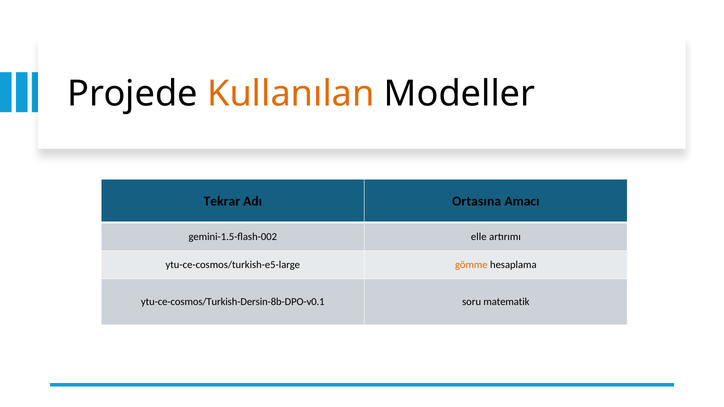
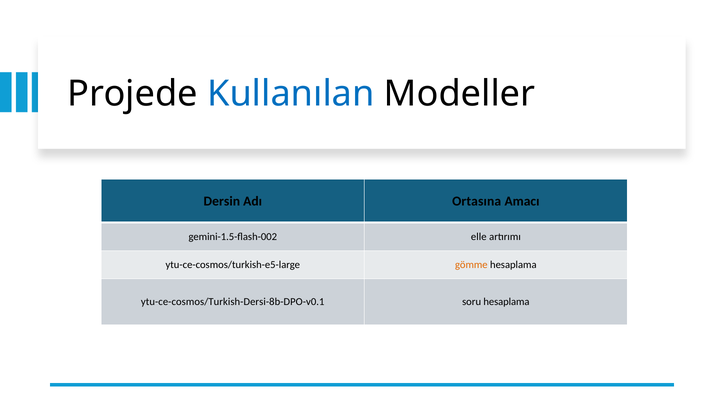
Kullanılan colour: orange -> blue
Tekrar: Tekrar -> Dersin
ytu-ce-cosmos/Turkish-Dersin-8b-DPO-v0.1: ytu-ce-cosmos/Turkish-Dersin-8b-DPO-v0.1 -> ytu-ce-cosmos/Turkish-Dersi-8b-DPO-v0.1
soru matematik: matematik -> hesaplama
